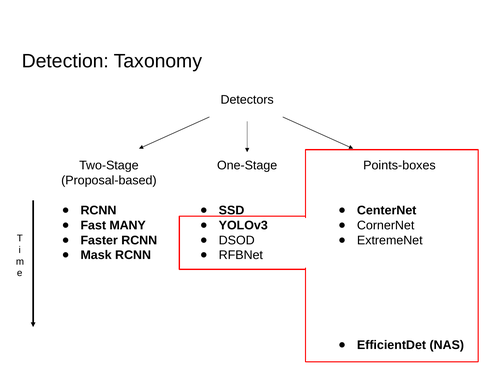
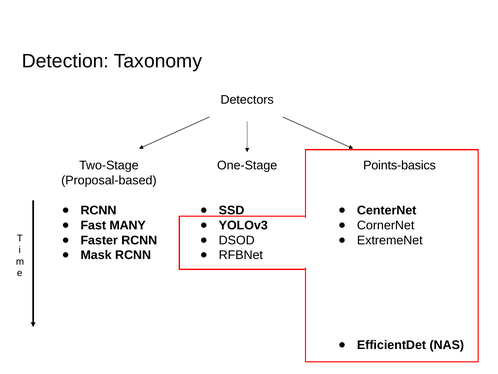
Points-boxes: Points-boxes -> Points-basics
